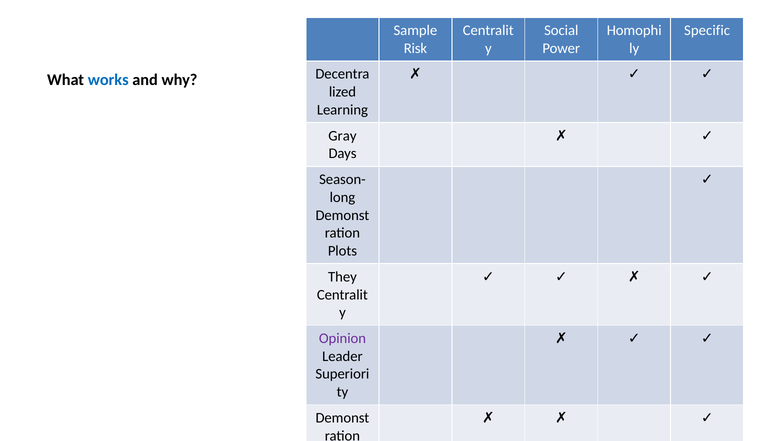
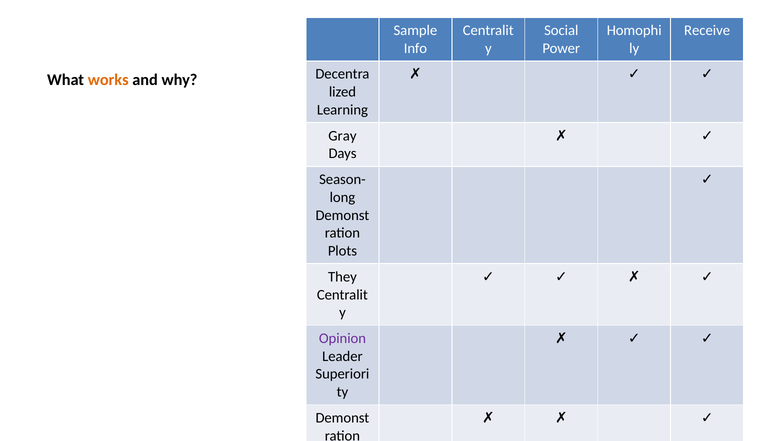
Specific: Specific -> Receive
Risk: Risk -> Info
works colour: blue -> orange
